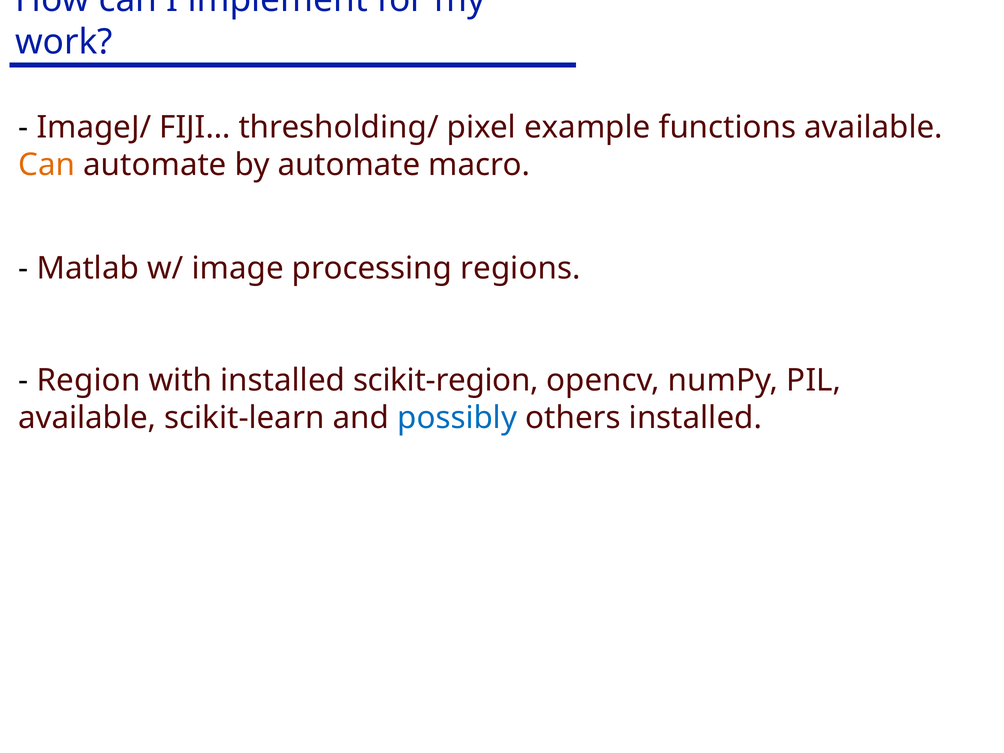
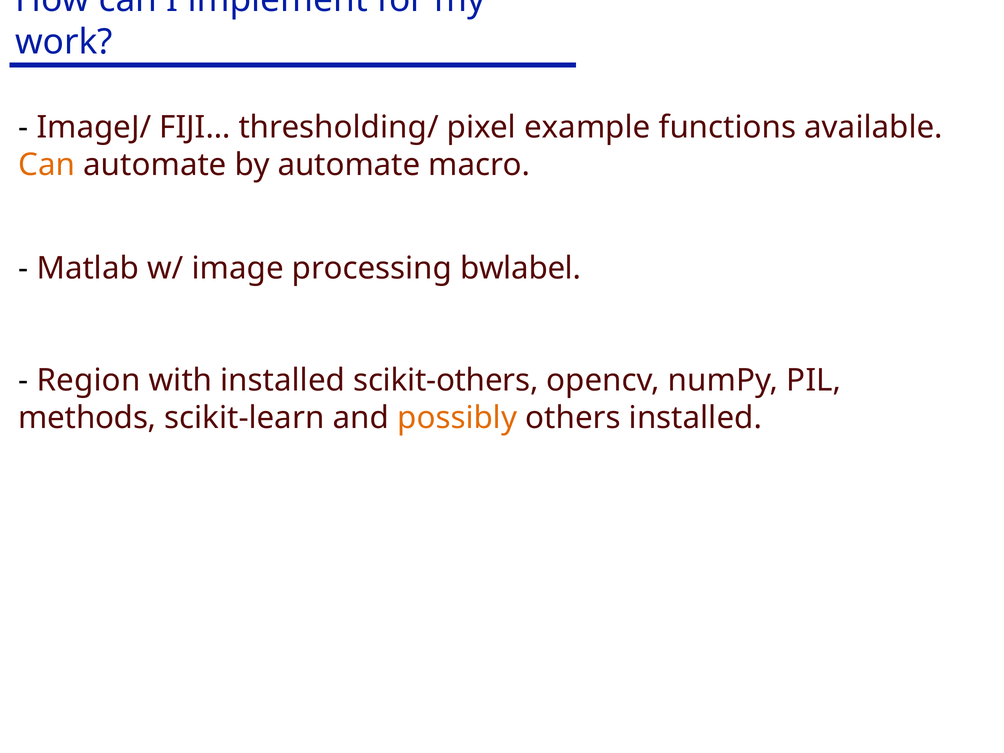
regions: regions -> bwlabel
scikit-region: scikit-region -> scikit-others
available at (87, 418): available -> methods
possibly colour: blue -> orange
